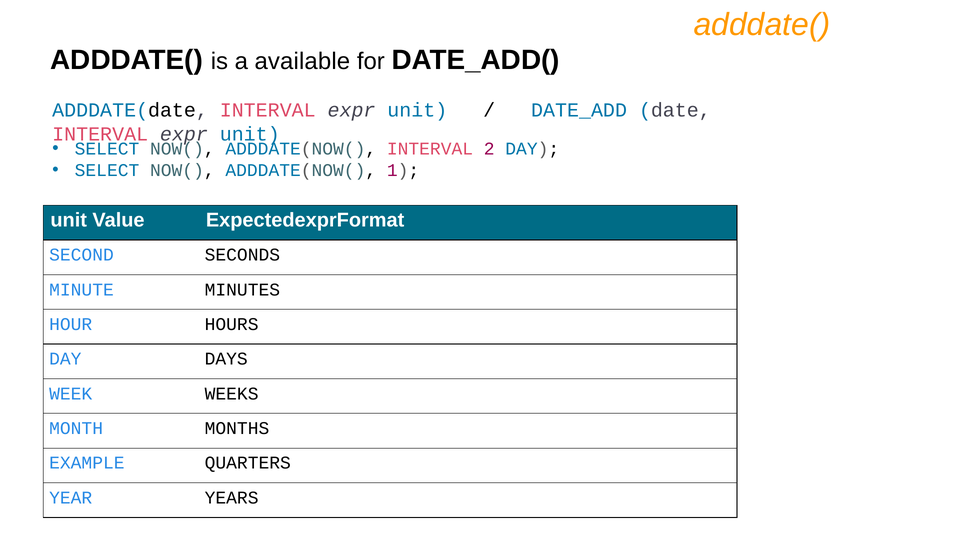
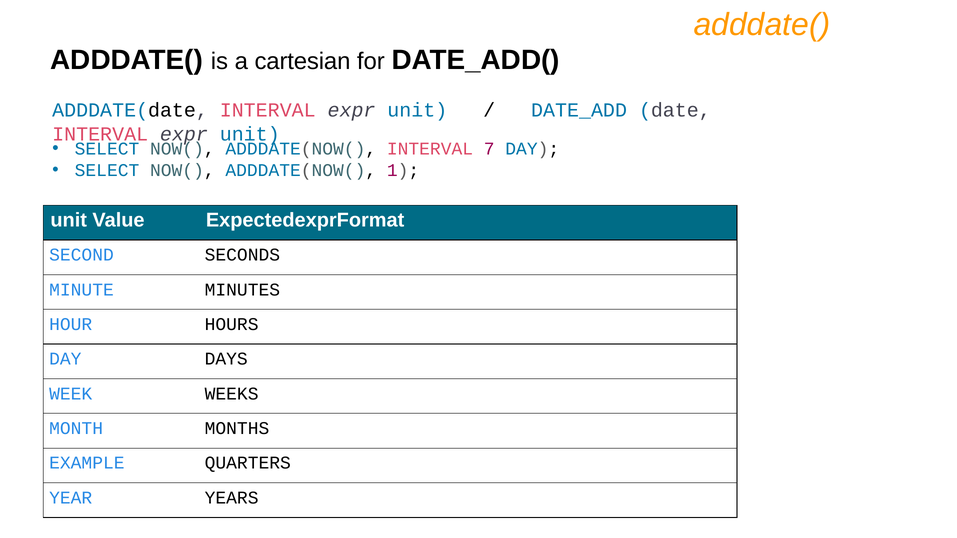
available: available -> cartesian
2: 2 -> 7
